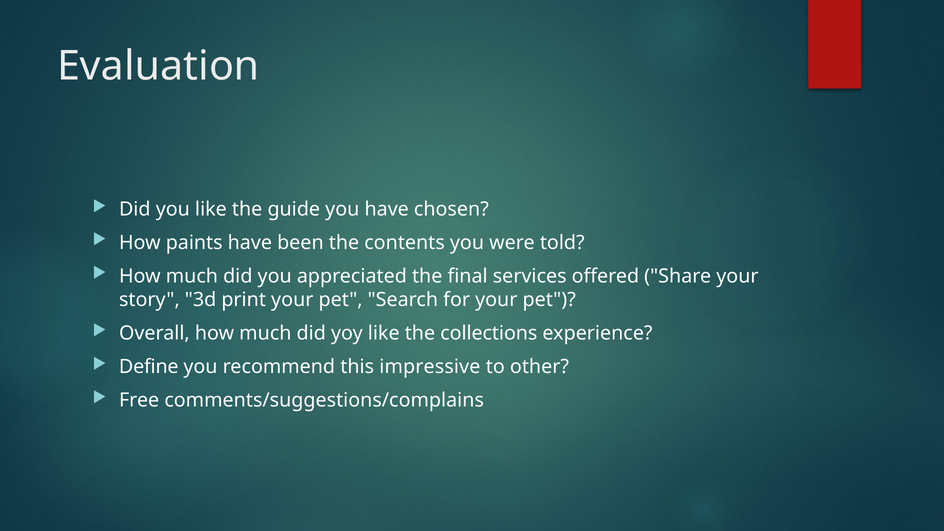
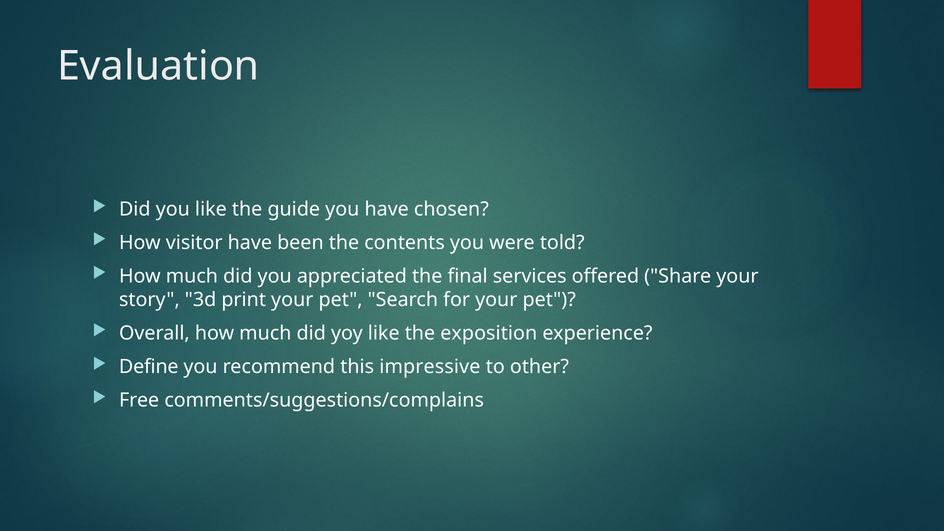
paints: paints -> visitor
collections: collections -> exposition
